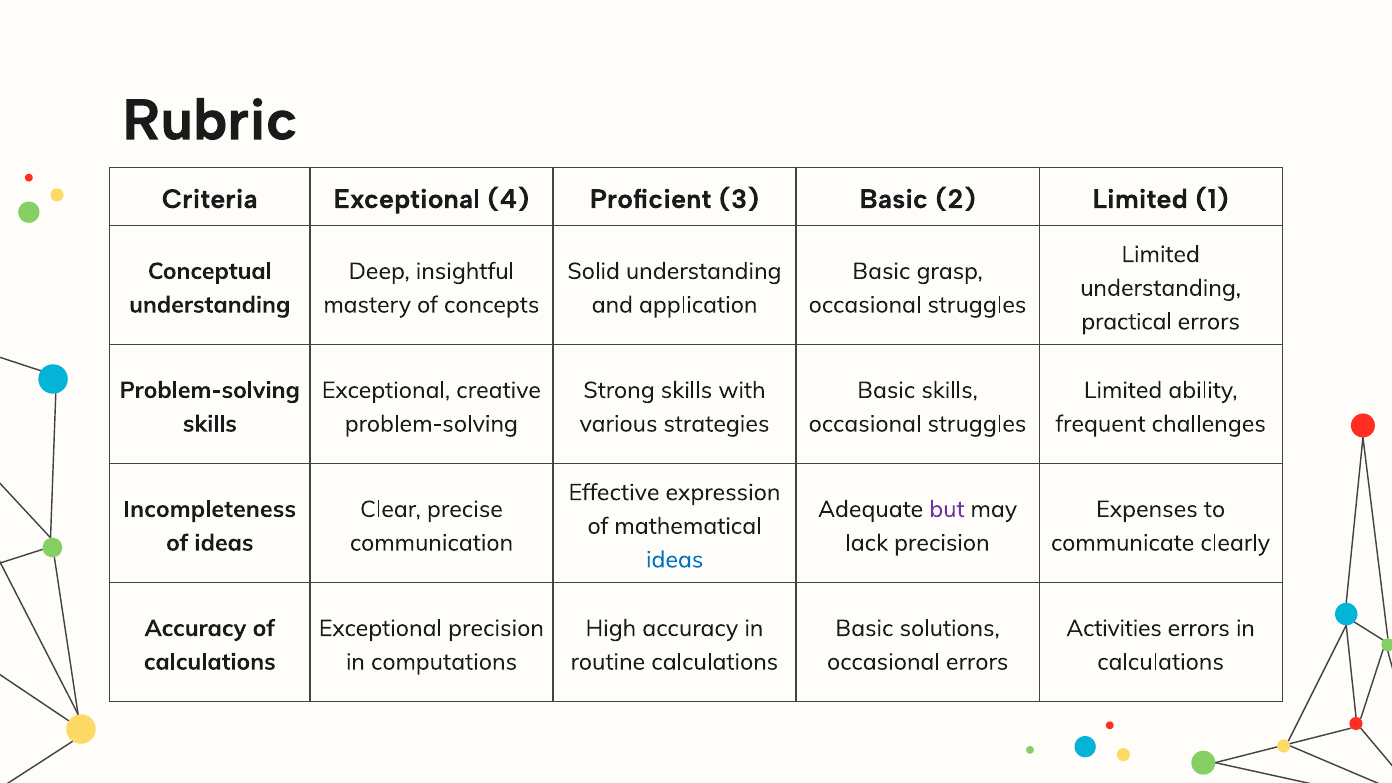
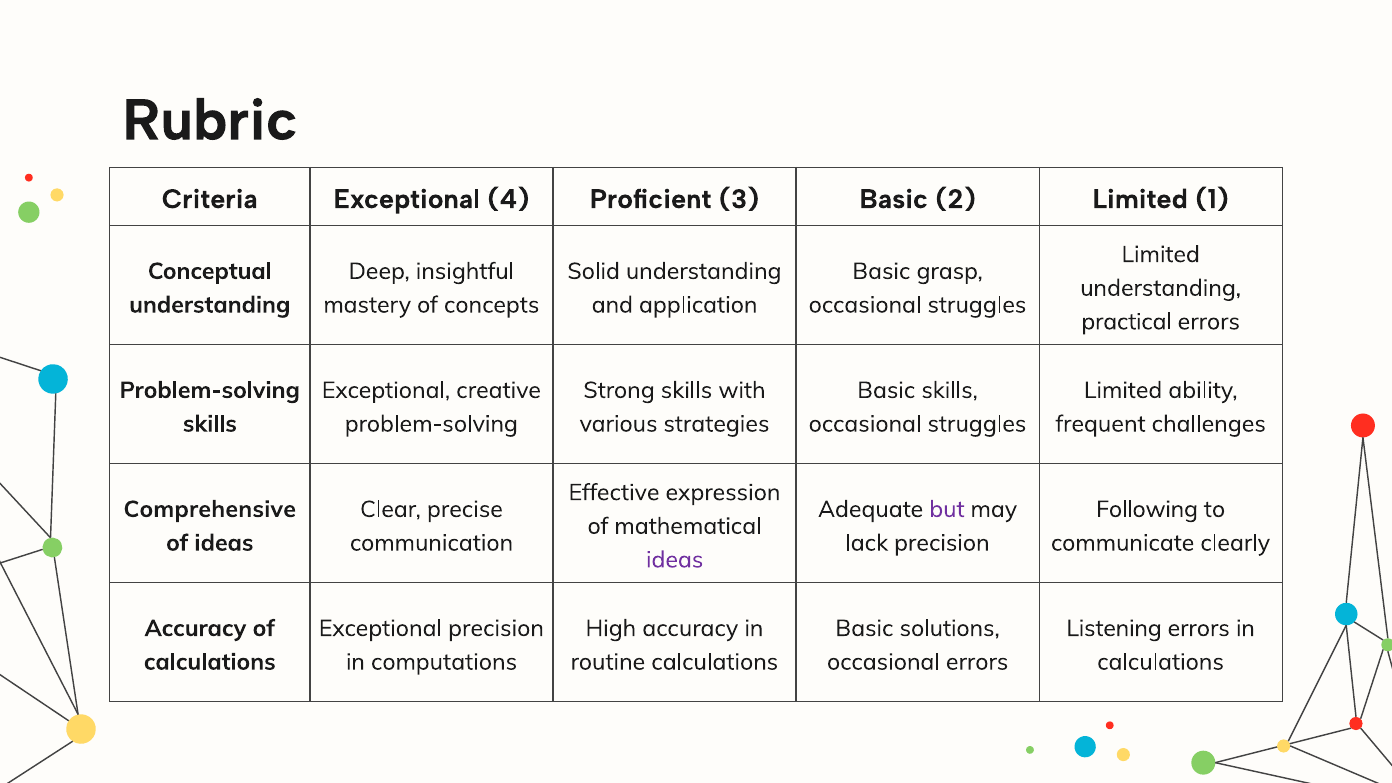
Incompleteness: Incompleteness -> Comprehensive
Expenses: Expenses -> Following
ideas at (675, 560) colour: blue -> purple
Activities: Activities -> Listening
